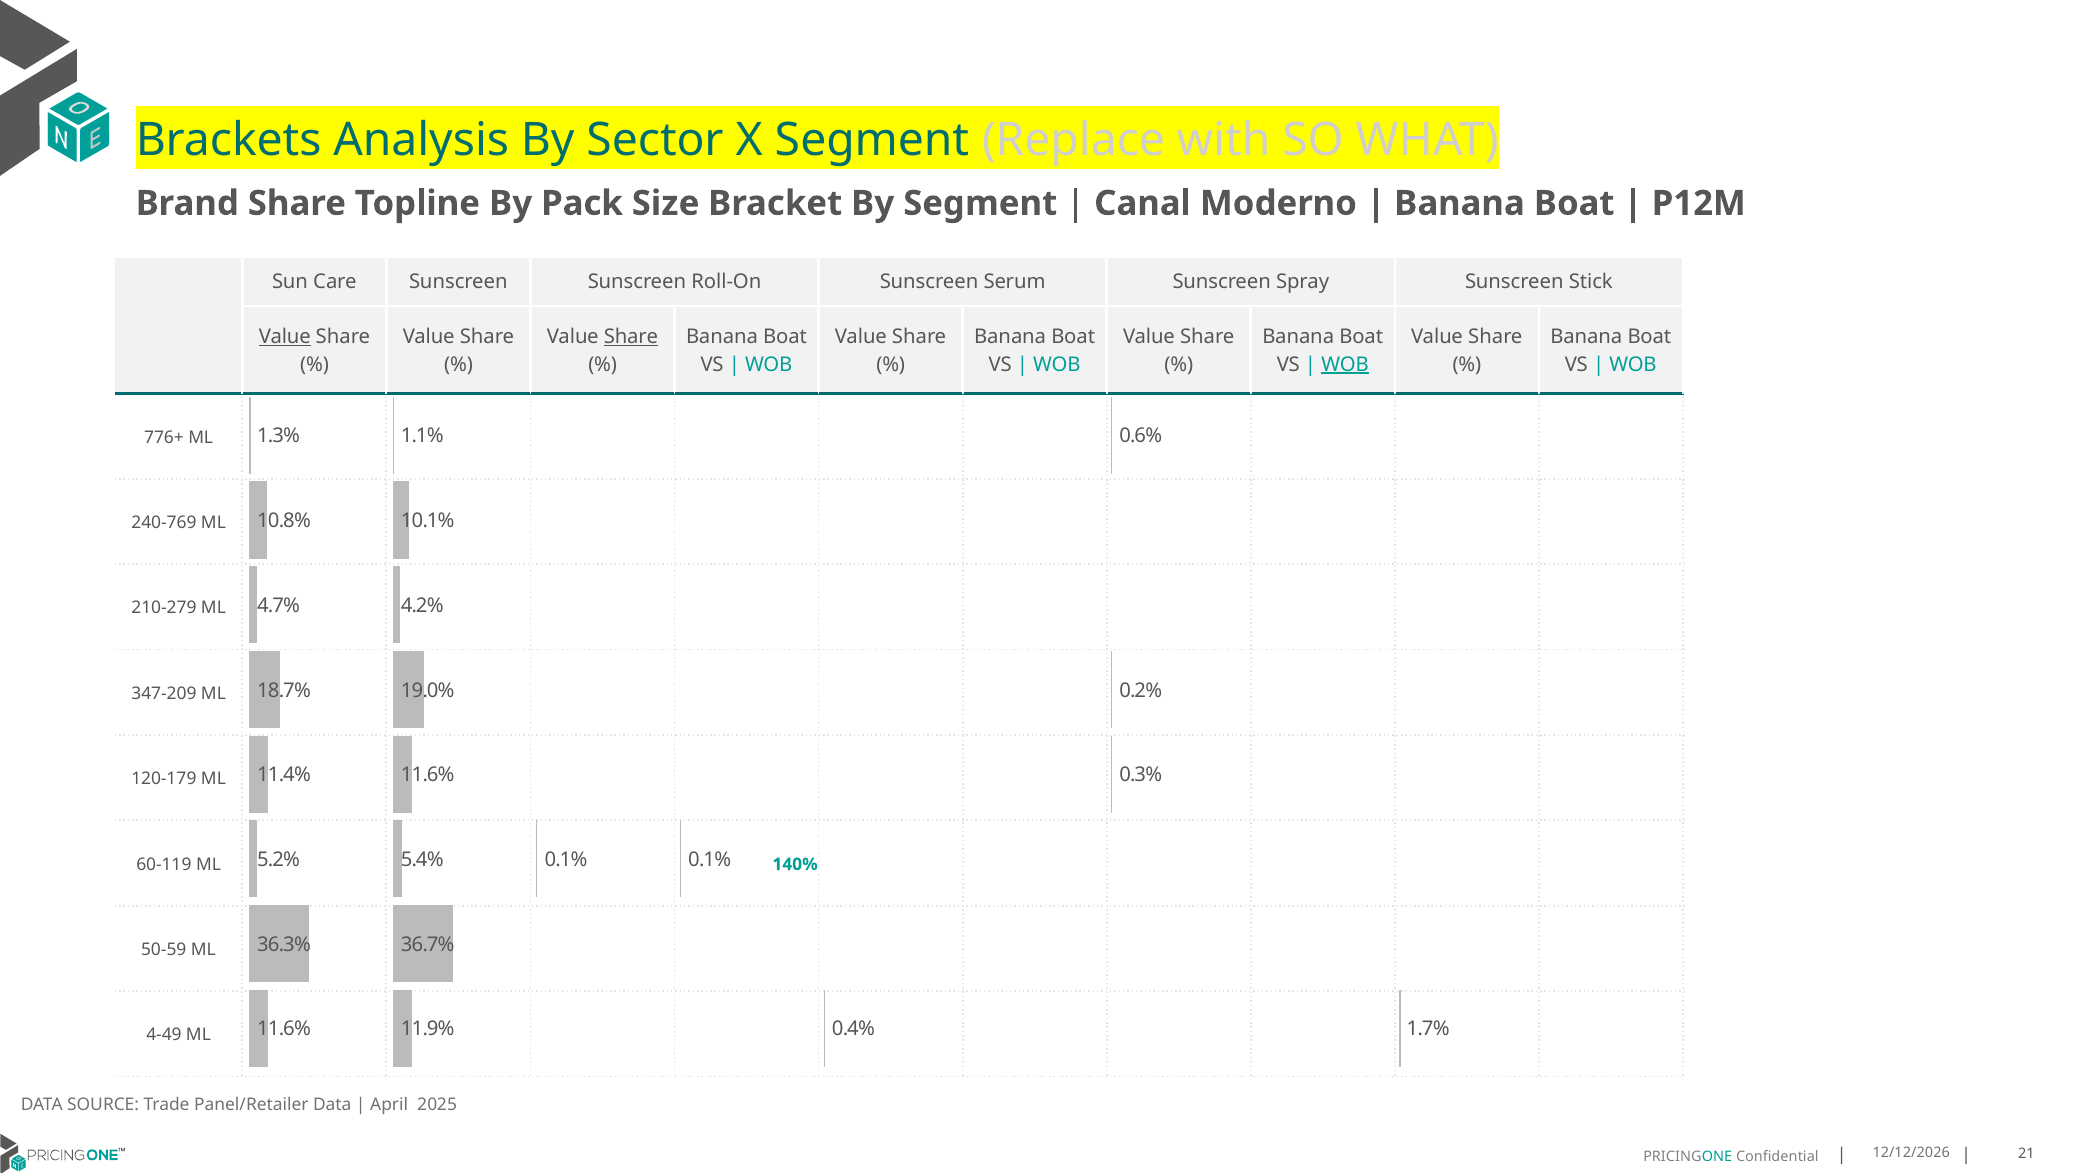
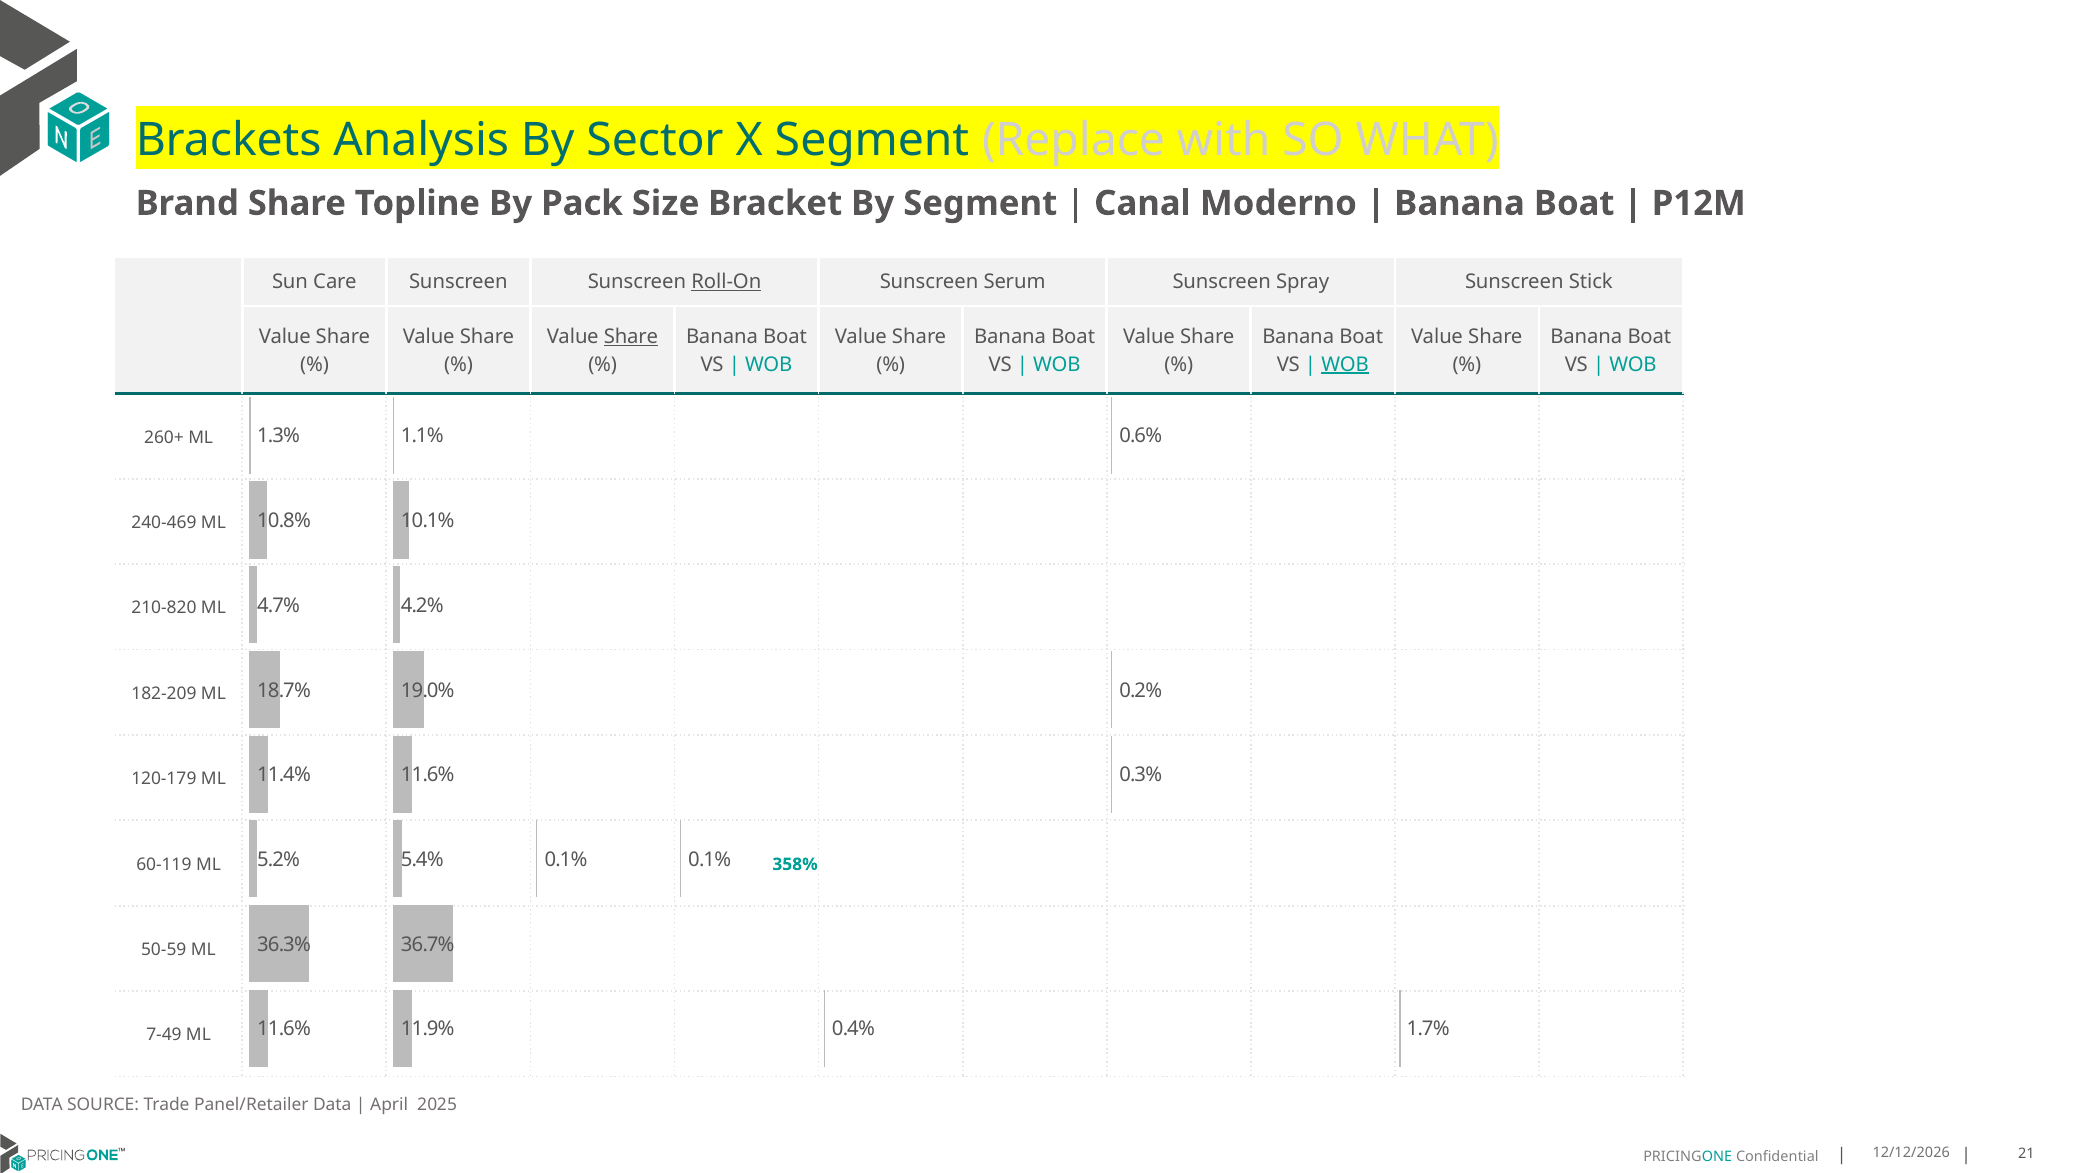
Roll-On underline: none -> present
Value at (285, 337) underline: present -> none
776+: 776+ -> 260+
240-769: 240-769 -> 240-469
210-279: 210-279 -> 210-820
347-209: 347-209 -> 182-209
140%: 140% -> 358%
4-49: 4-49 -> 7-49
